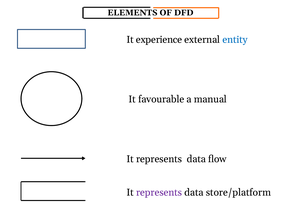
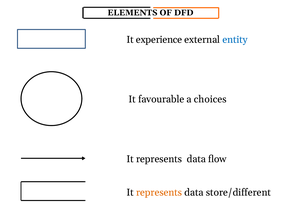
manual: manual -> choices
represents at (159, 192) colour: purple -> orange
store/platform: store/platform -> store/different
